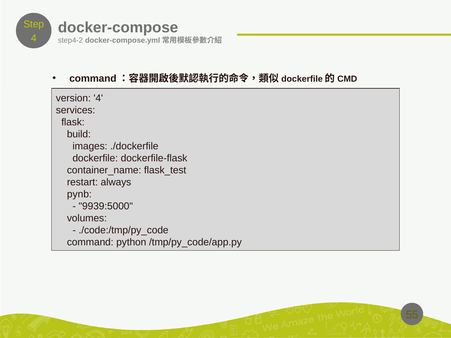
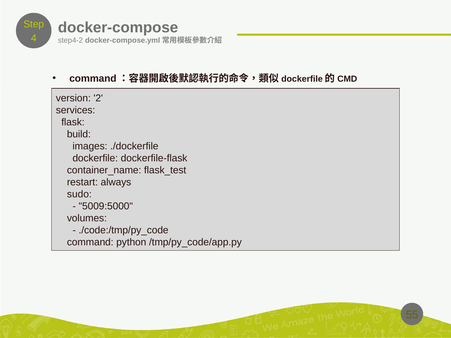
version 4: 4 -> 2
pynb: pynb -> sudo
9939:5000: 9939:5000 -> 5009:5000
